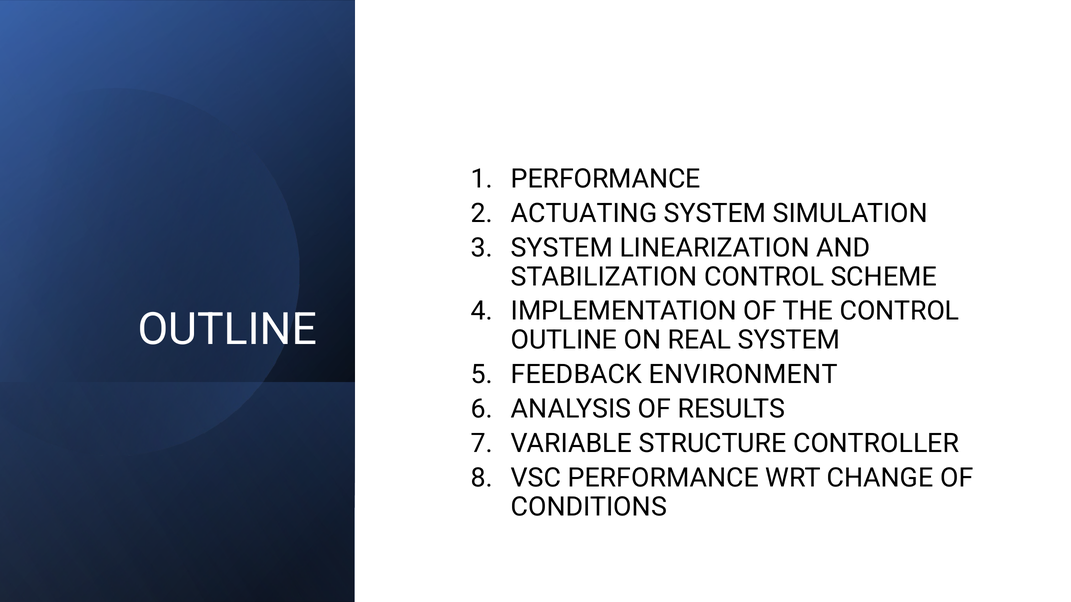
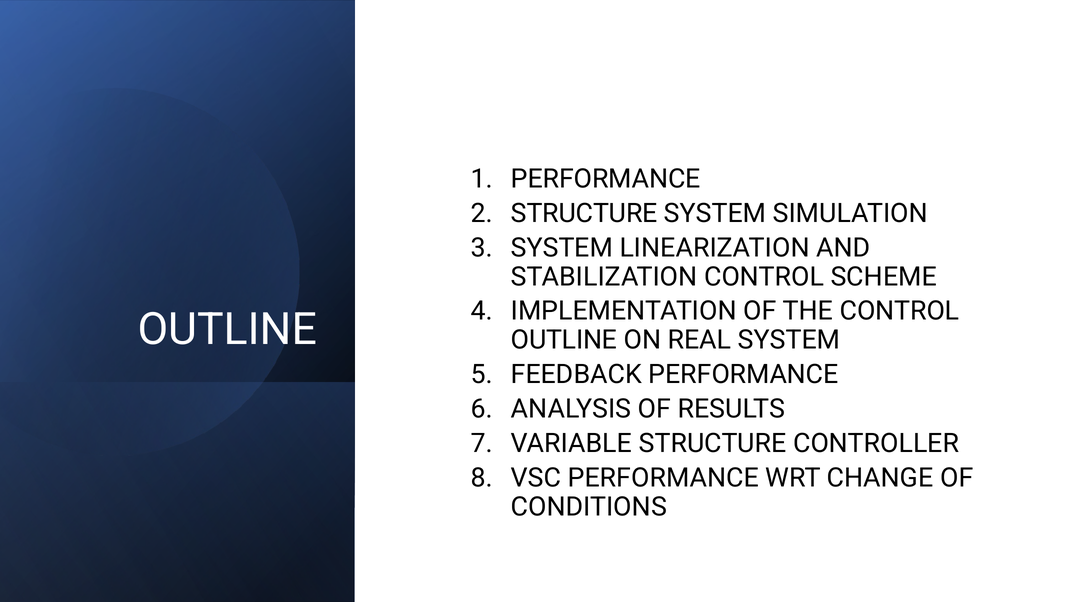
ACTUATING at (584, 214): ACTUATING -> STRUCTURE
FEEDBACK ENVIRONMENT: ENVIRONMENT -> PERFORMANCE
